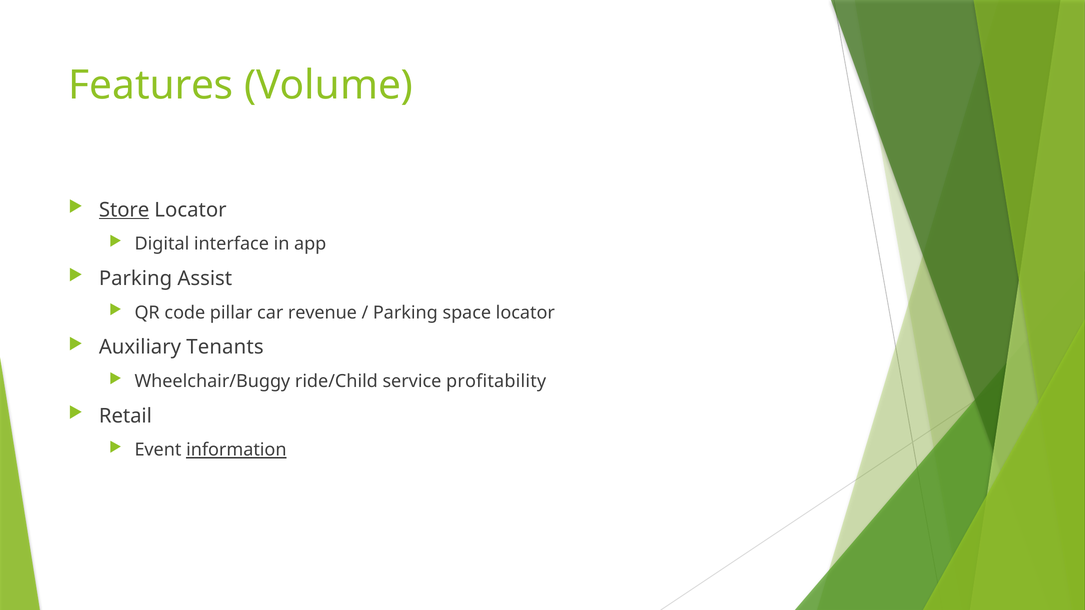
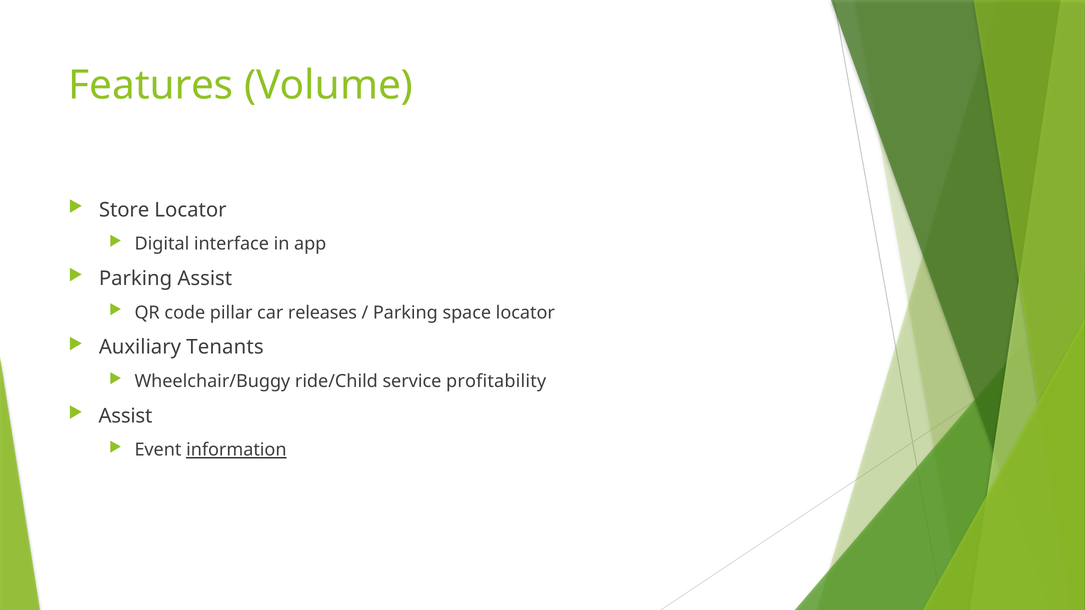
Store underline: present -> none
revenue: revenue -> releases
Retail at (125, 416): Retail -> Assist
